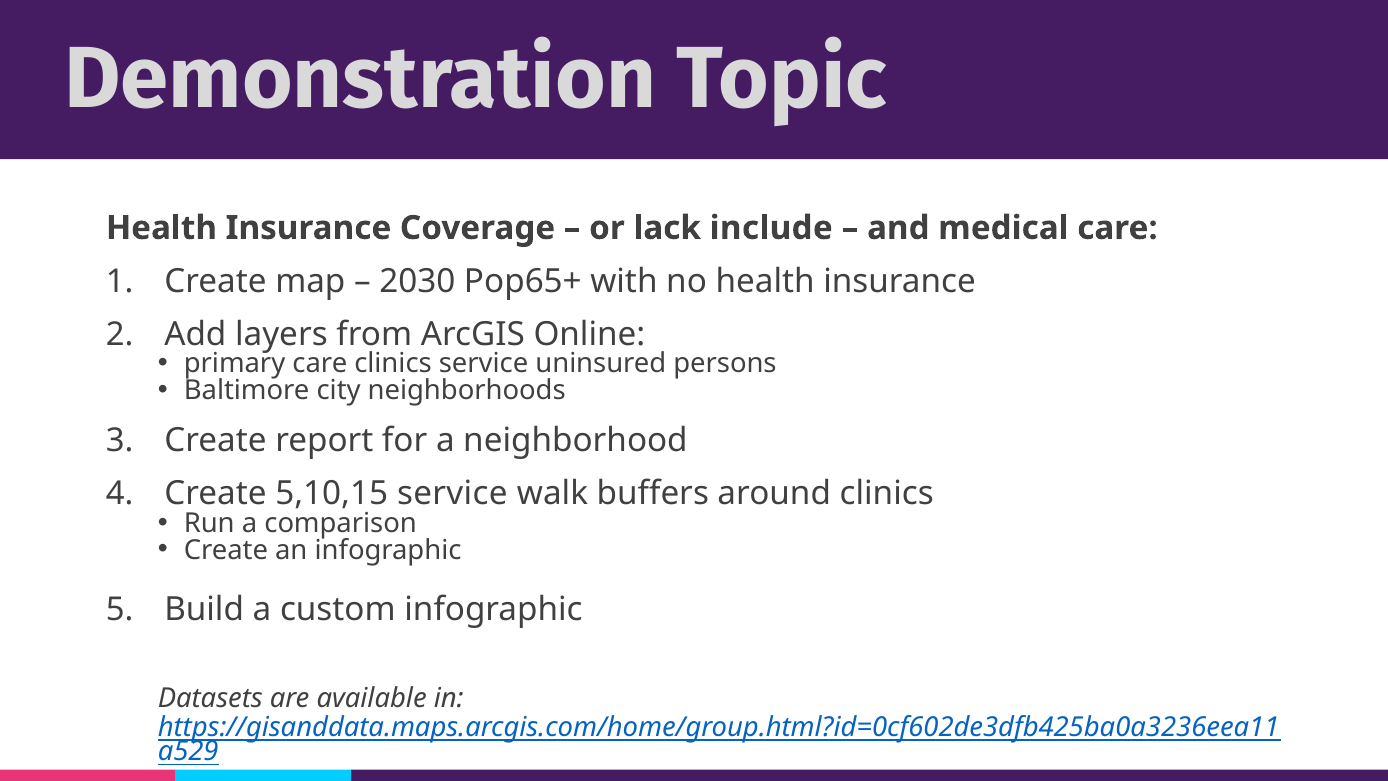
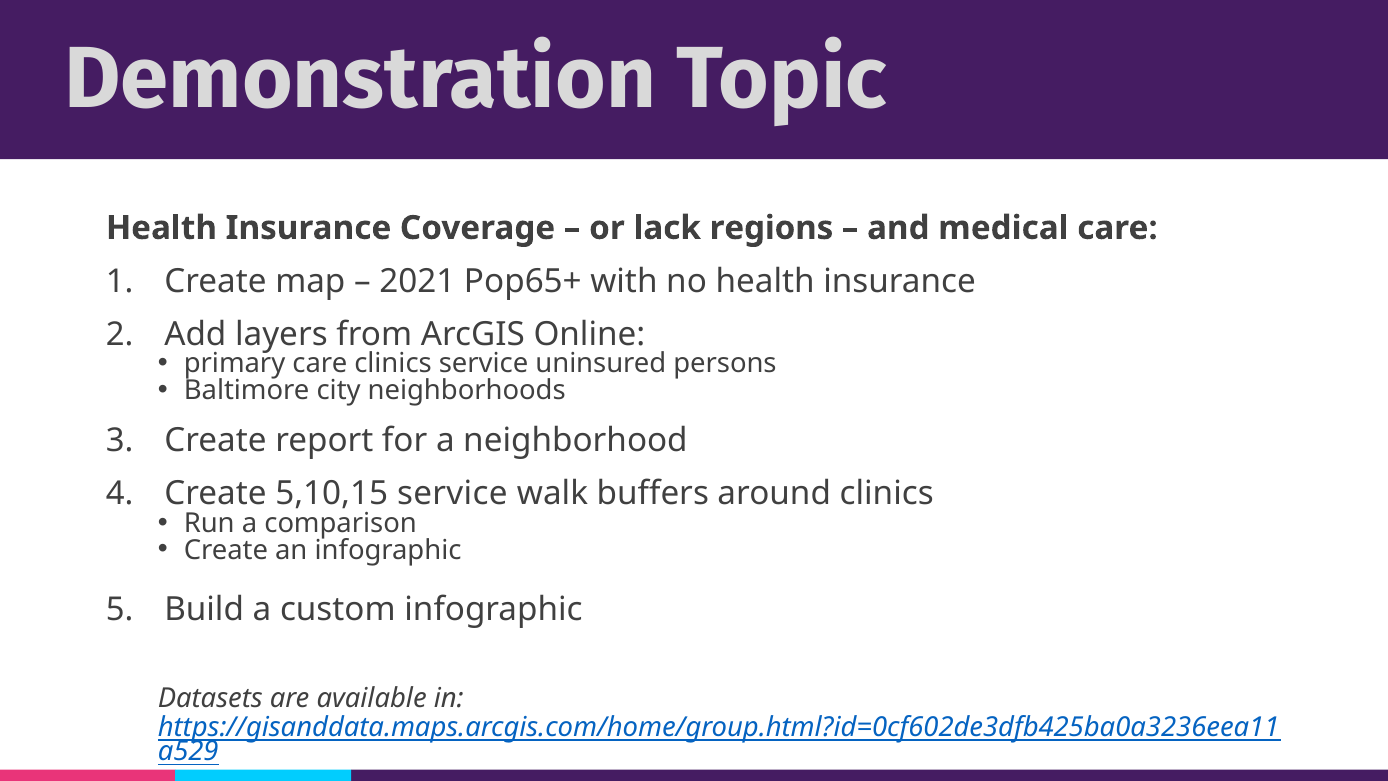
include: include -> regions
2030: 2030 -> 2021
